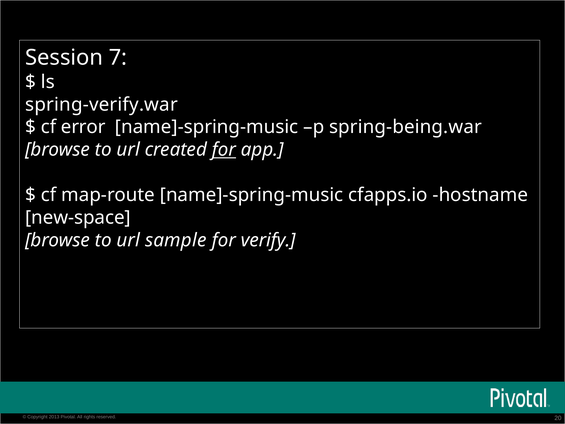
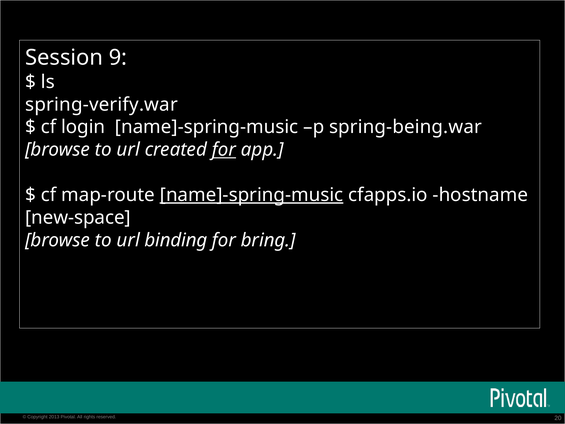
7: 7 -> 9
error: error -> login
name]-spring-music at (252, 195) underline: none -> present
sample: sample -> binding
verify: verify -> bring
